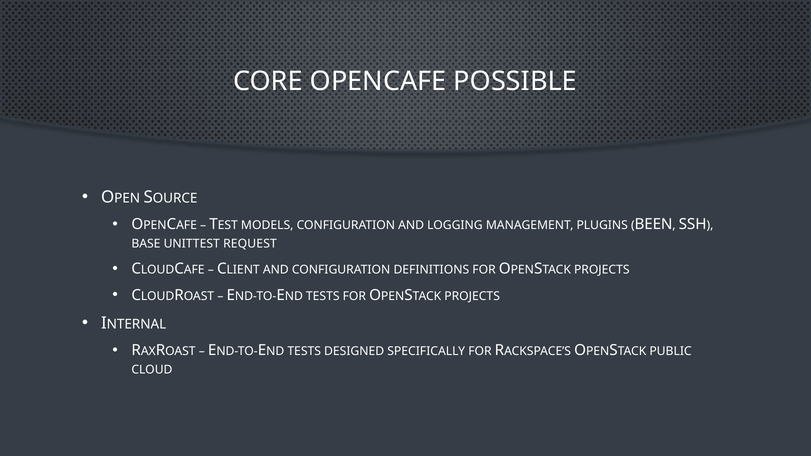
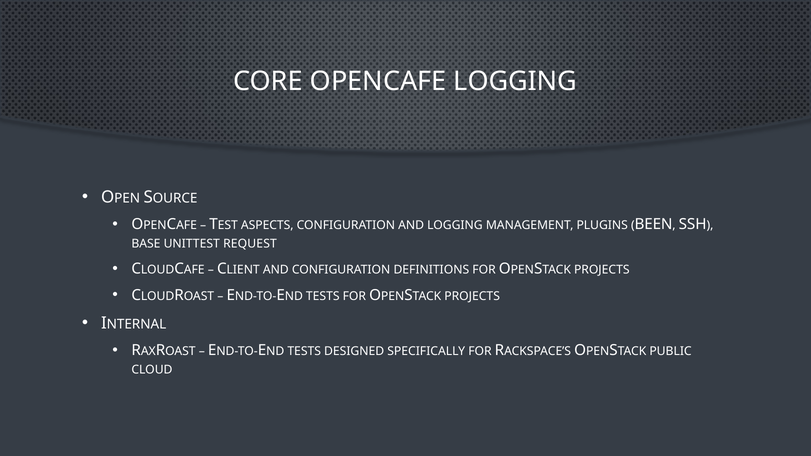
OPENCAFE POSSIBLE: POSSIBLE -> LOGGING
MODELS: MODELS -> ASPECTS
